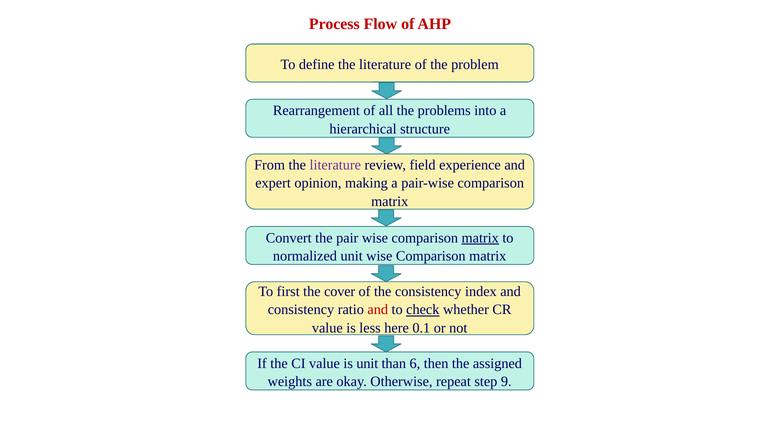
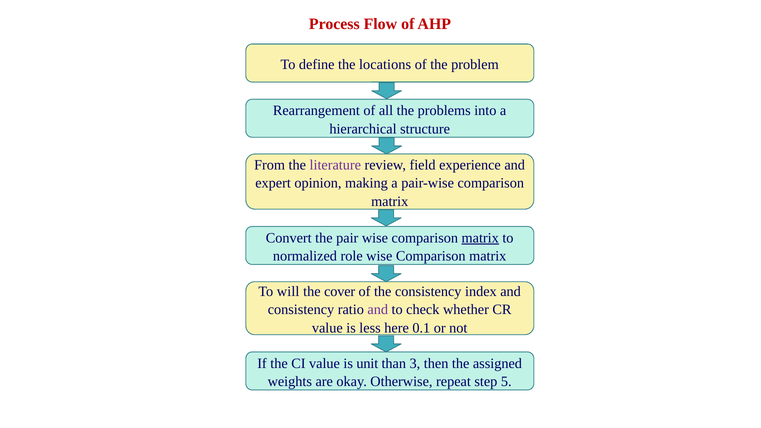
define the literature: literature -> locations
normalized unit: unit -> role
first: first -> will
and at (378, 310) colour: red -> purple
check underline: present -> none
6: 6 -> 3
9: 9 -> 5
